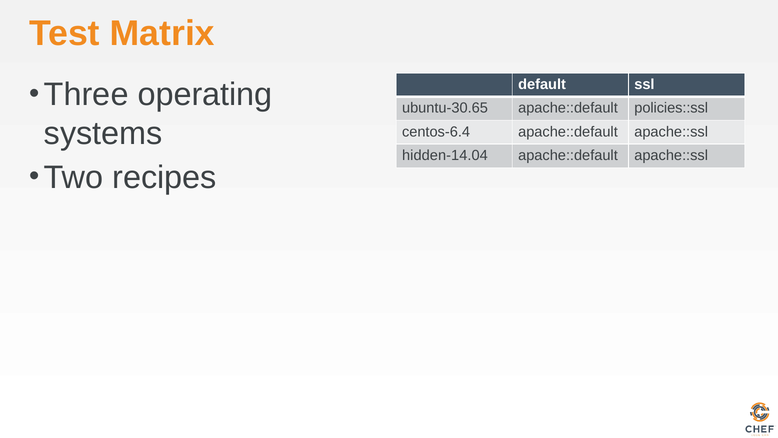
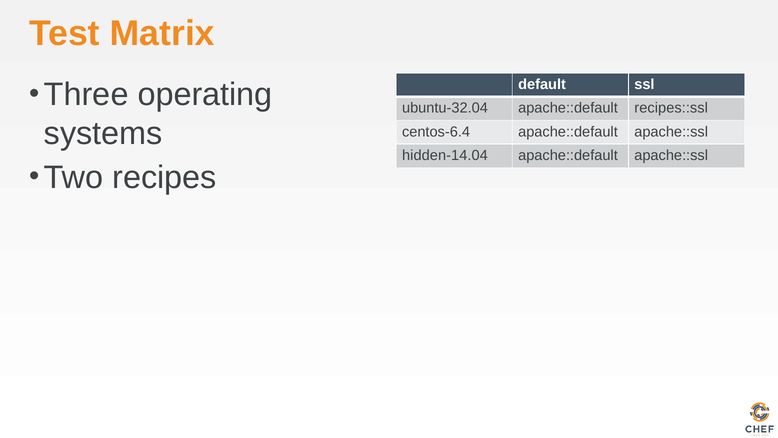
ubuntu-30.65: ubuntu-30.65 -> ubuntu-32.04
policies::ssl: policies::ssl -> recipes::ssl
